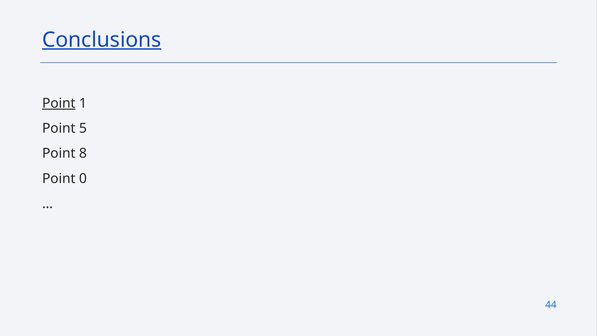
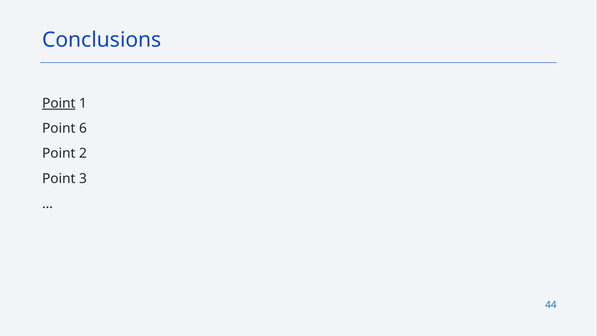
Conclusions underline: present -> none
5: 5 -> 6
8: 8 -> 2
0: 0 -> 3
